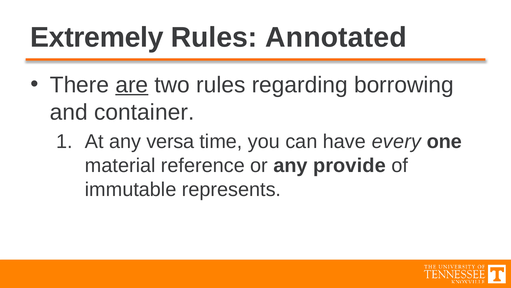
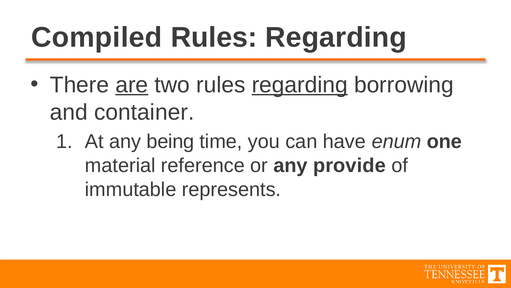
Extremely: Extremely -> Compiled
Annotated at (336, 37): Annotated -> Regarding
regarding at (300, 85) underline: none -> present
versa: versa -> being
every: every -> enum
